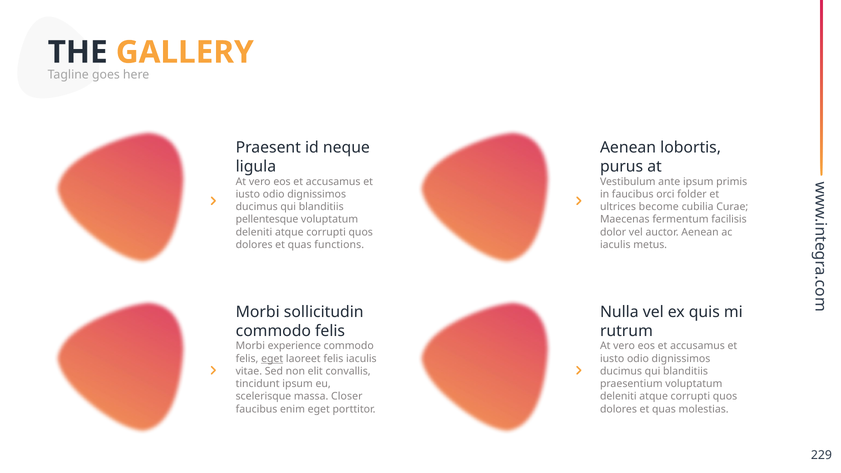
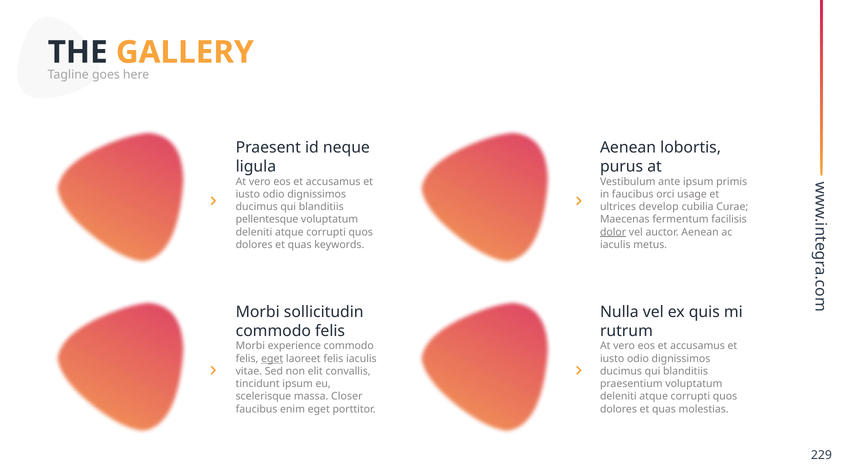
folder: folder -> usage
become: become -> develop
dolor underline: none -> present
functions: functions -> keywords
